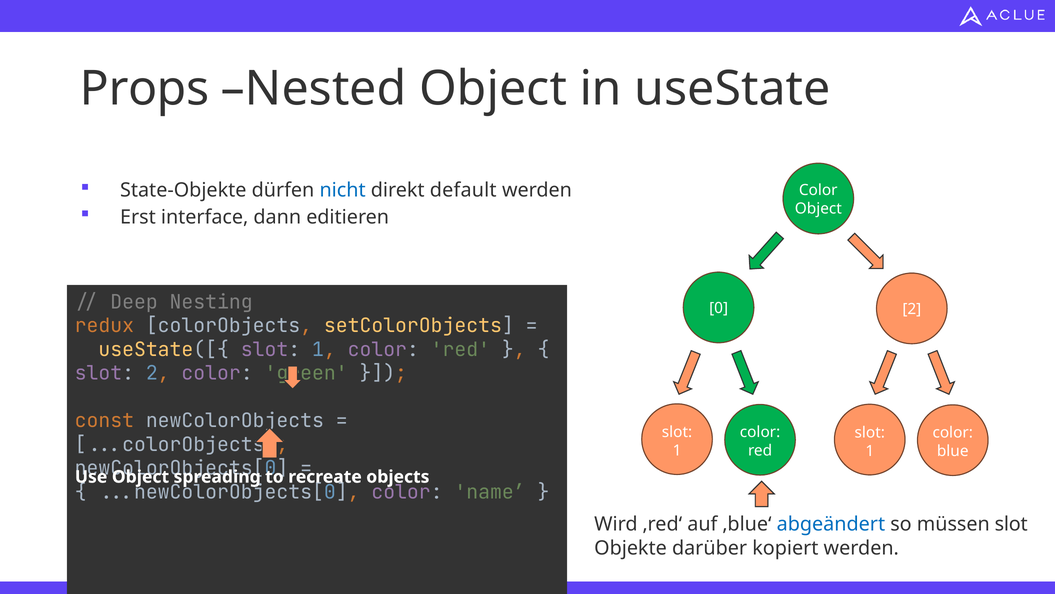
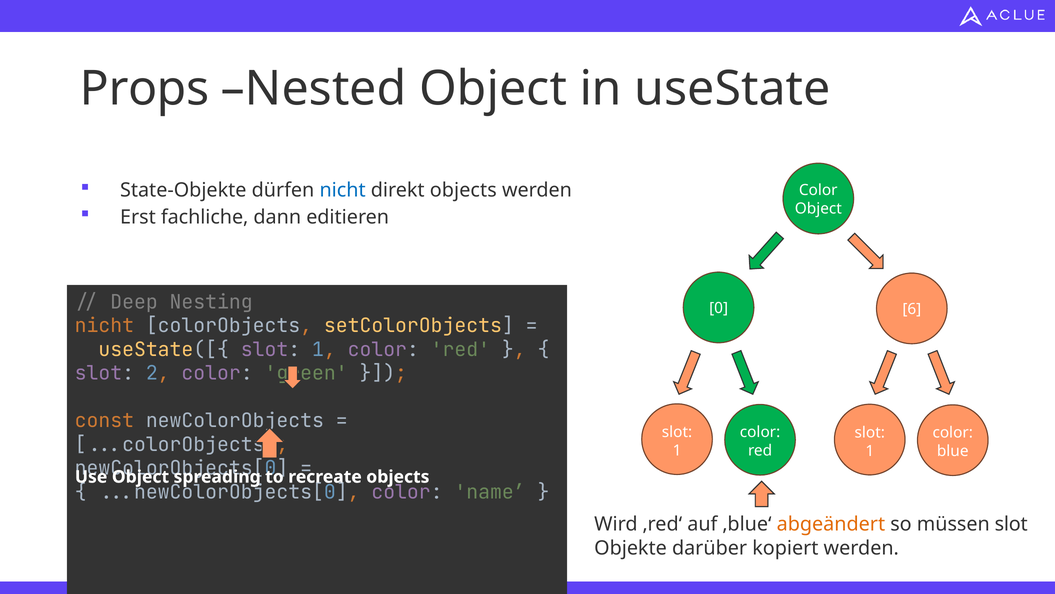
direkt default: default -> objects
interface: interface -> fachliche
0 2: 2 -> 6
redux at (104, 326): redux -> nicht
abgeändert colour: blue -> orange
